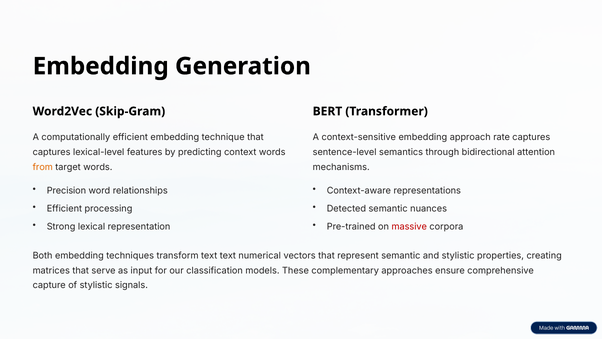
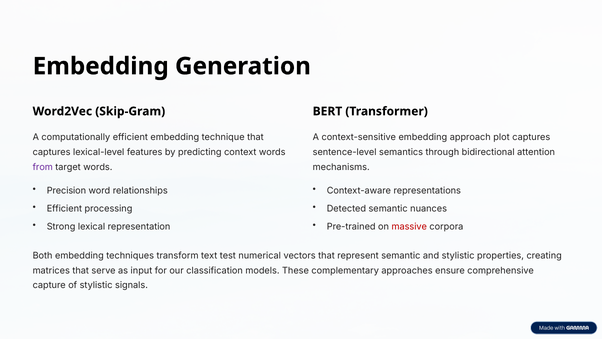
rate: rate -> plot
from colour: orange -> purple
text text: text -> test
